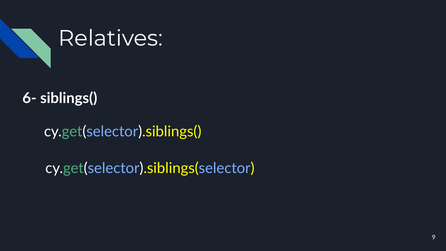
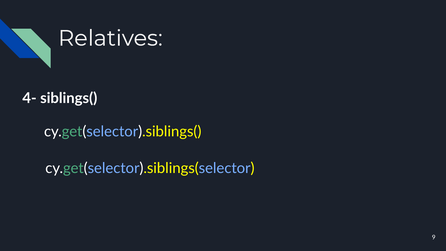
6-: 6- -> 4-
